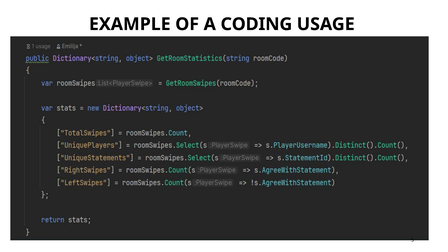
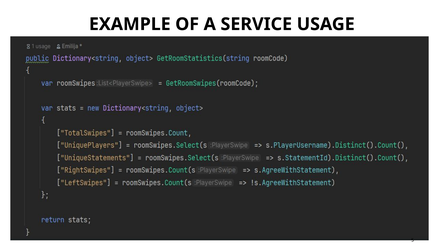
CODING: CODING -> SERVICE
